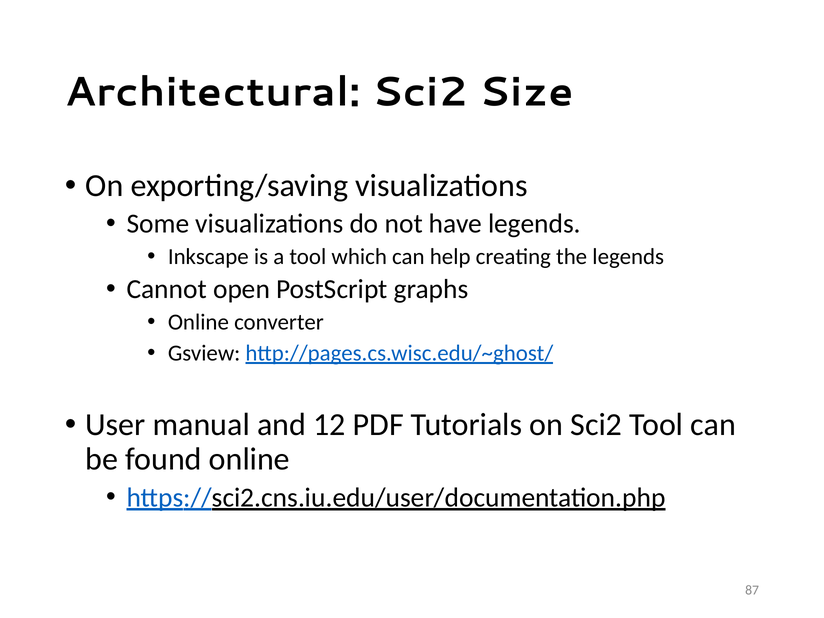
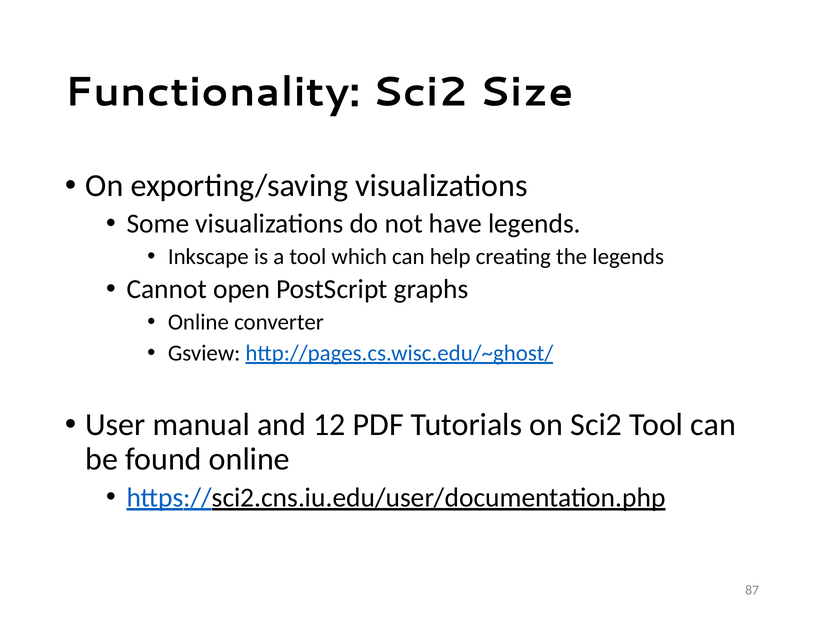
Architectural: Architectural -> Functionality
